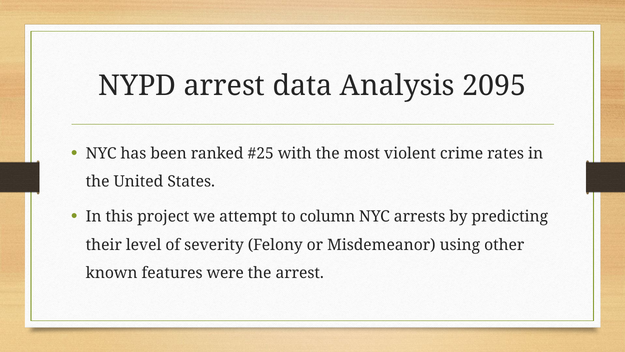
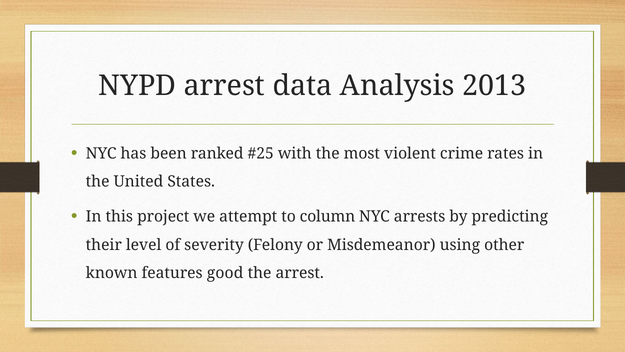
2095: 2095 -> 2013
were: were -> good
